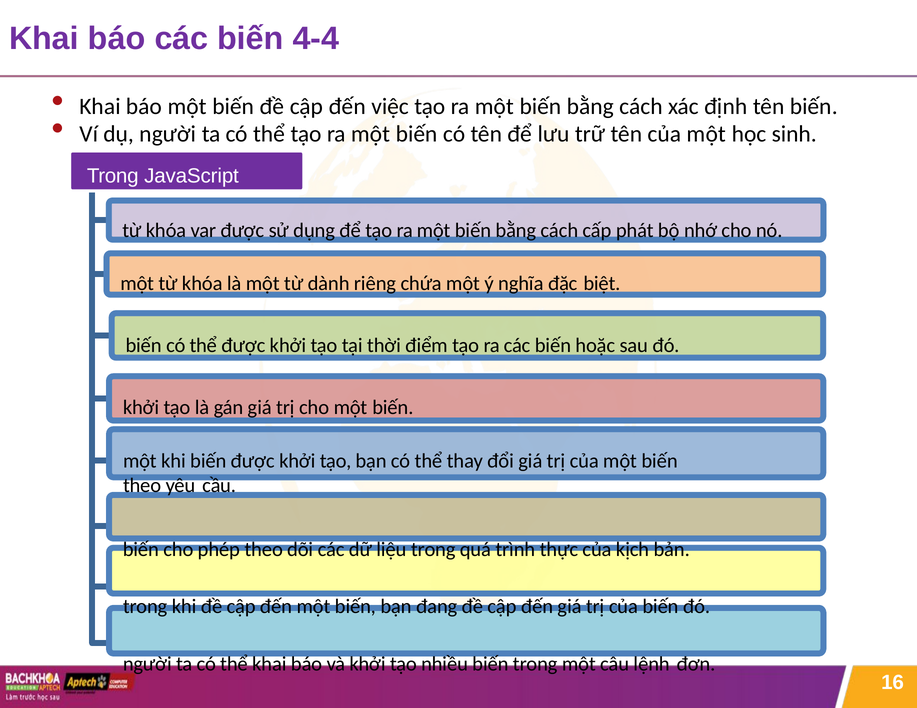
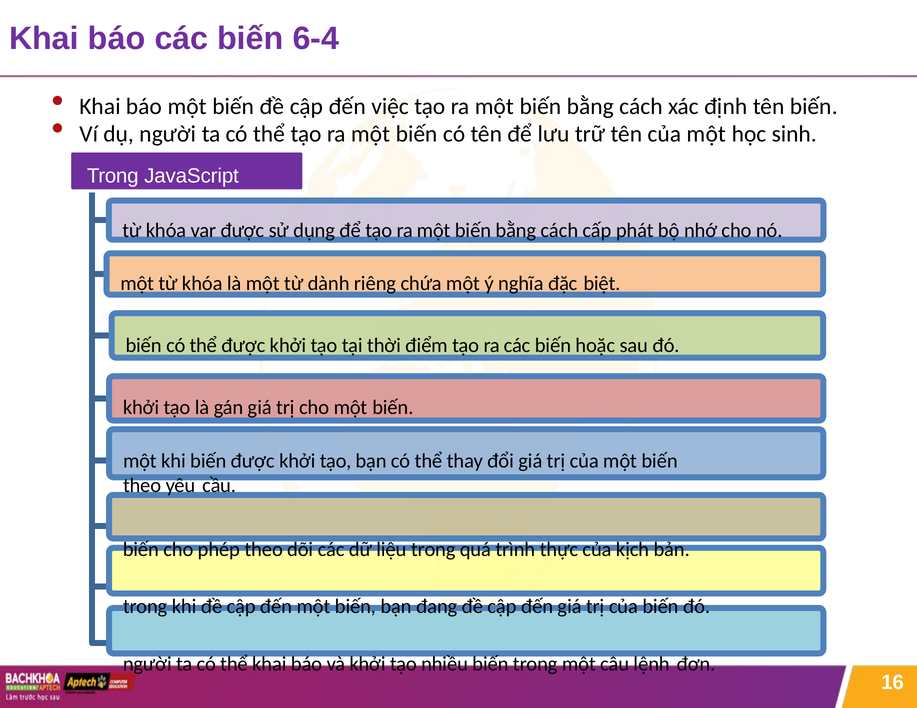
4-4: 4-4 -> 6-4
